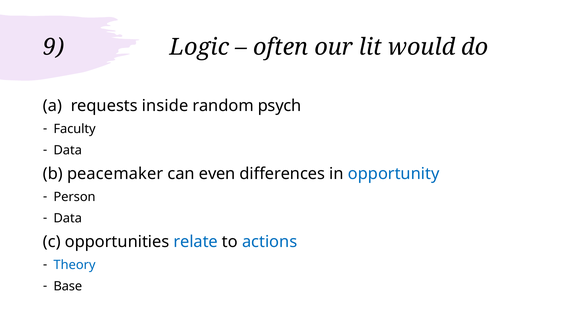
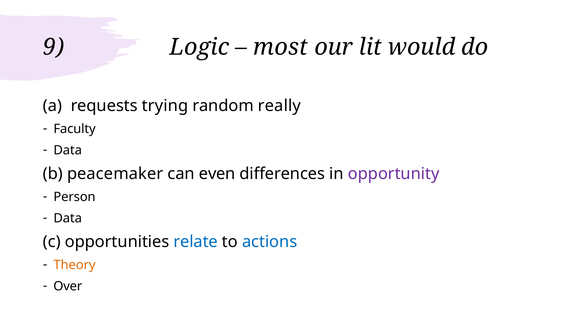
often: often -> most
inside: inside -> trying
psych: psych -> really
opportunity colour: blue -> purple
Theory colour: blue -> orange
Base: Base -> Over
